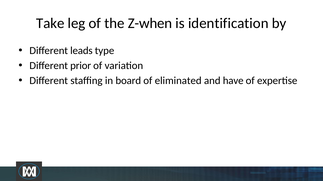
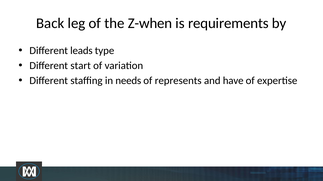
Take: Take -> Back
identification: identification -> requirements
prior: prior -> start
board: board -> needs
eliminated: eliminated -> represents
